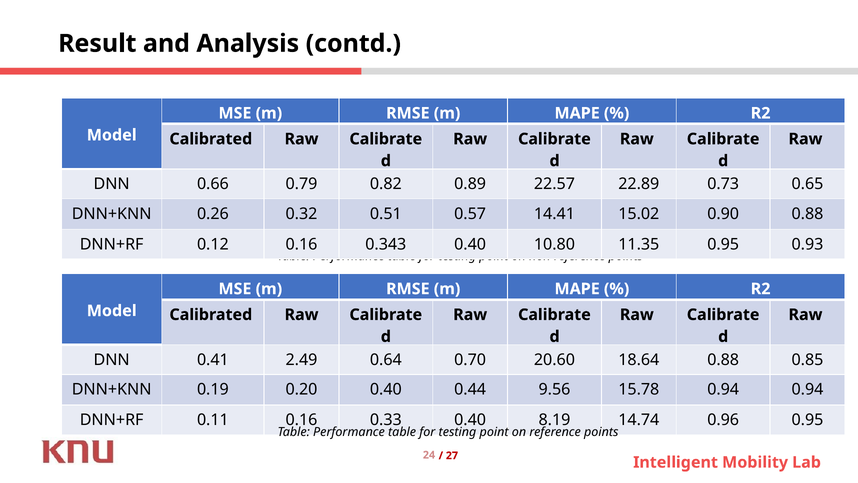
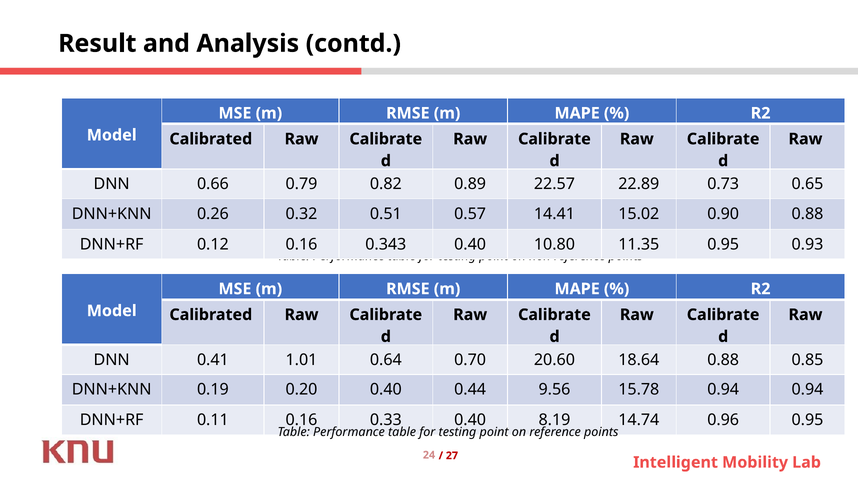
2.49: 2.49 -> 1.01
